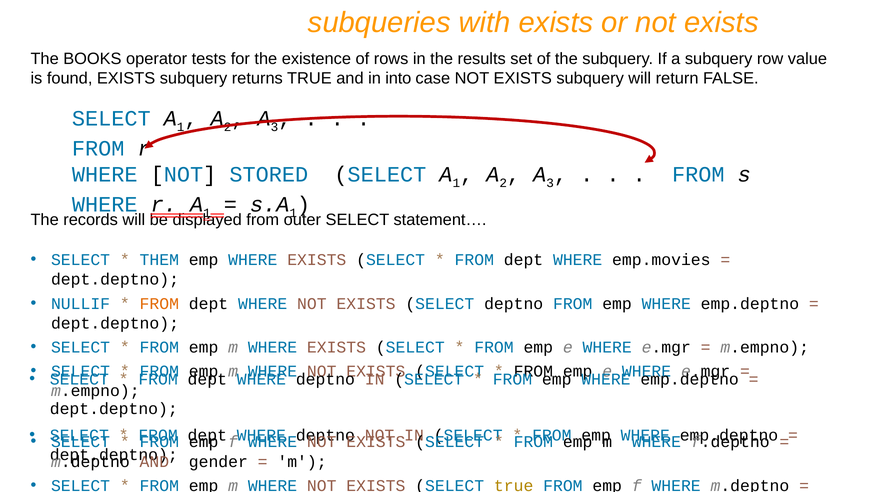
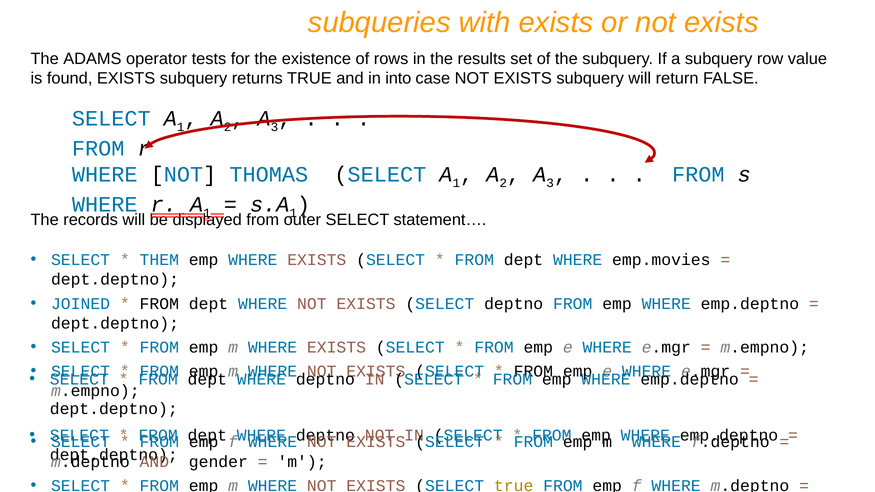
BOOKS: BOOKS -> ADAMS
STORED: STORED -> THOMAS
NULLIF: NULLIF -> JOINED
FROM at (159, 304) colour: orange -> black
